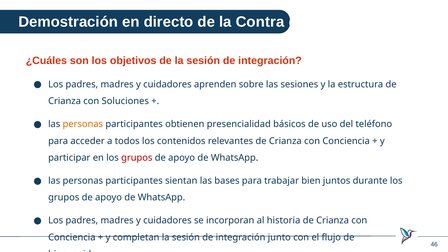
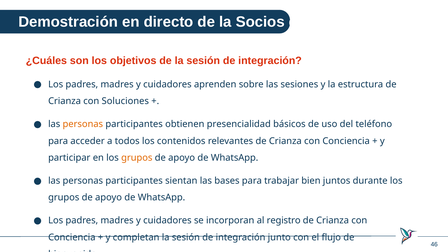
Contra: Contra -> Socios
grupos at (137, 158) colour: red -> orange
historia: historia -> registro
